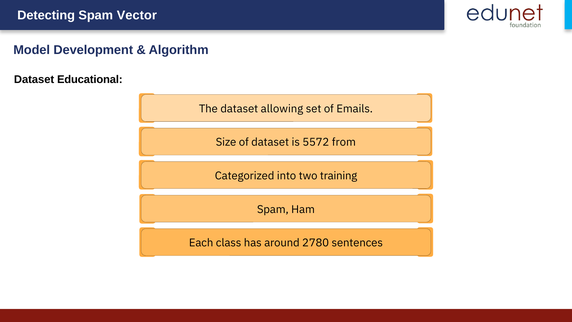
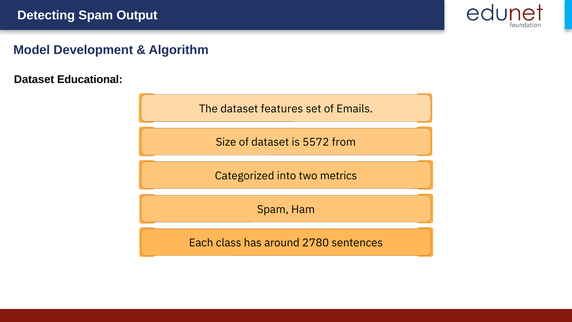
Vector: Vector -> Output
allowing: allowing -> features
training: training -> metrics
